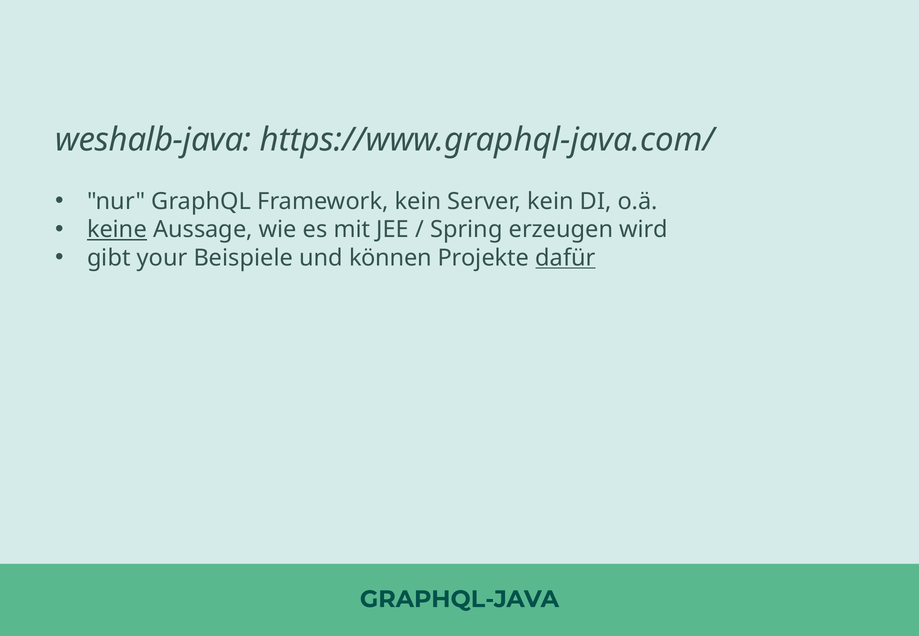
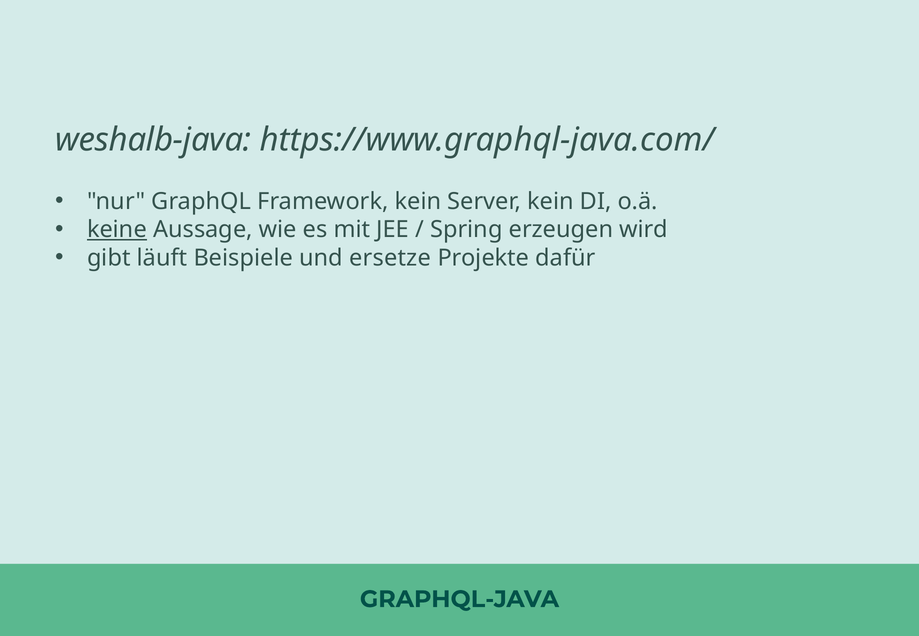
your: your -> läuft
können: können -> ersetze
dafür underline: present -> none
